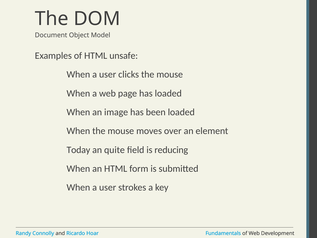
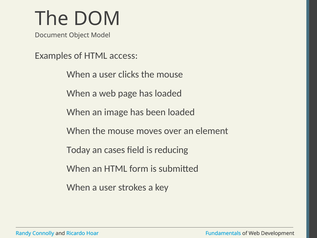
unsafe: unsafe -> access
quite: quite -> cases
